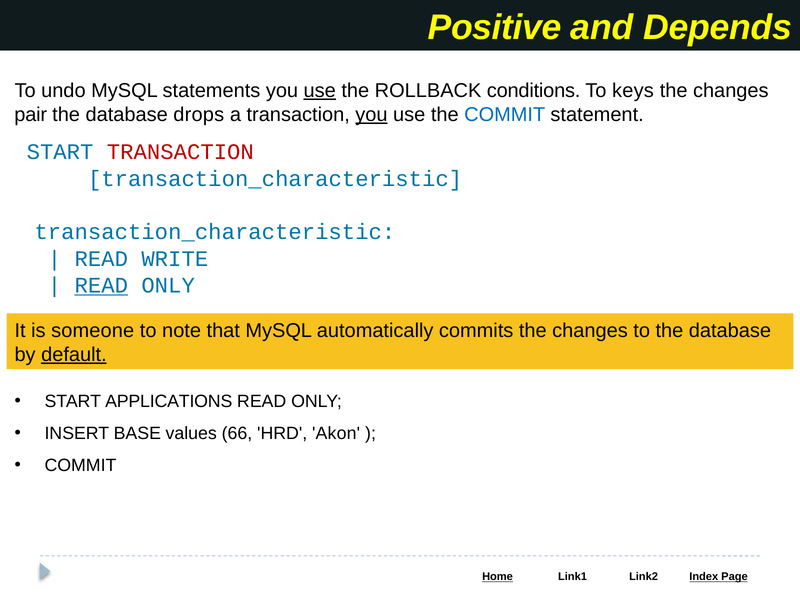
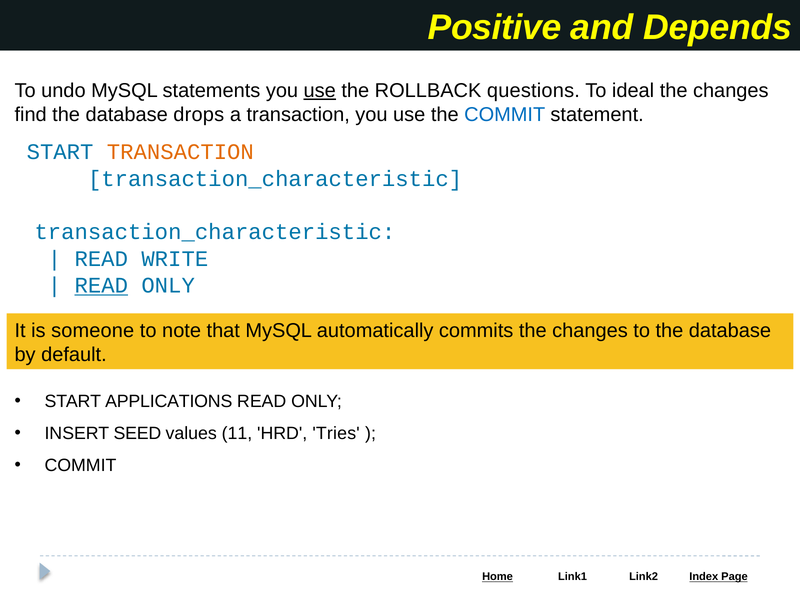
conditions: conditions -> questions
keys: keys -> ideal
pair: pair -> find
you at (371, 115) underline: present -> none
TRANSACTION at (180, 152) colour: red -> orange
default underline: present -> none
BASE: BASE -> SEED
66: 66 -> 11
Akon: Akon -> Tries
